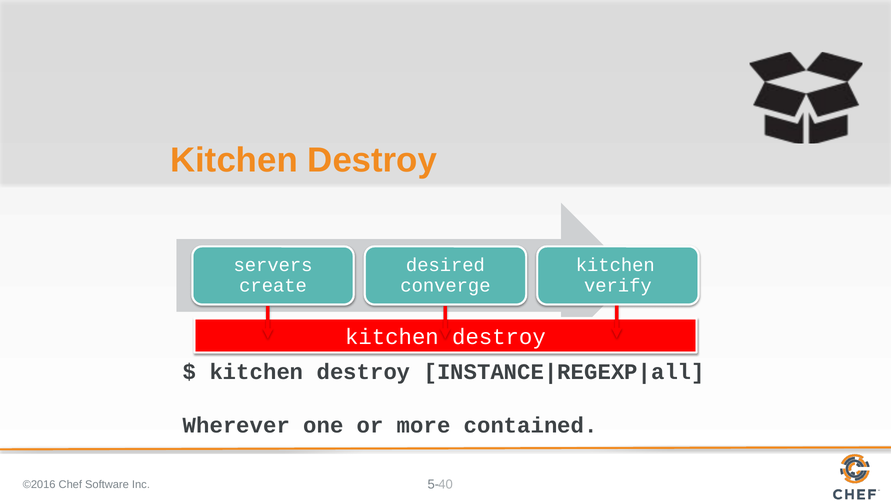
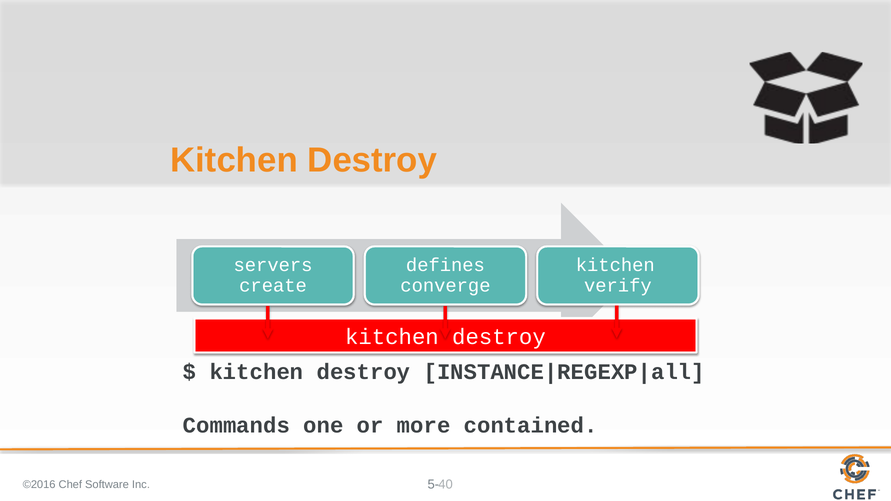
desired: desired -> defines
Wherever: Wherever -> Commands
